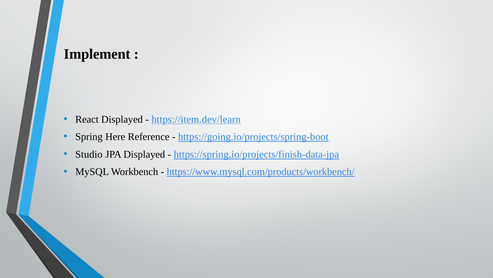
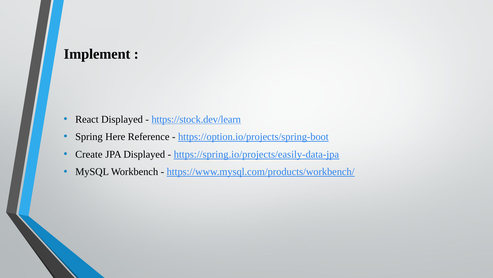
https://item.dev/learn: https://item.dev/learn -> https://stock.dev/learn
https://going.io/projects/spring-boot: https://going.io/projects/spring-boot -> https://option.io/projects/spring-boot
Studio: Studio -> Create
https://spring.io/projects/finish-data-jpa: https://spring.io/projects/finish-data-jpa -> https://spring.io/projects/easily-data-jpa
